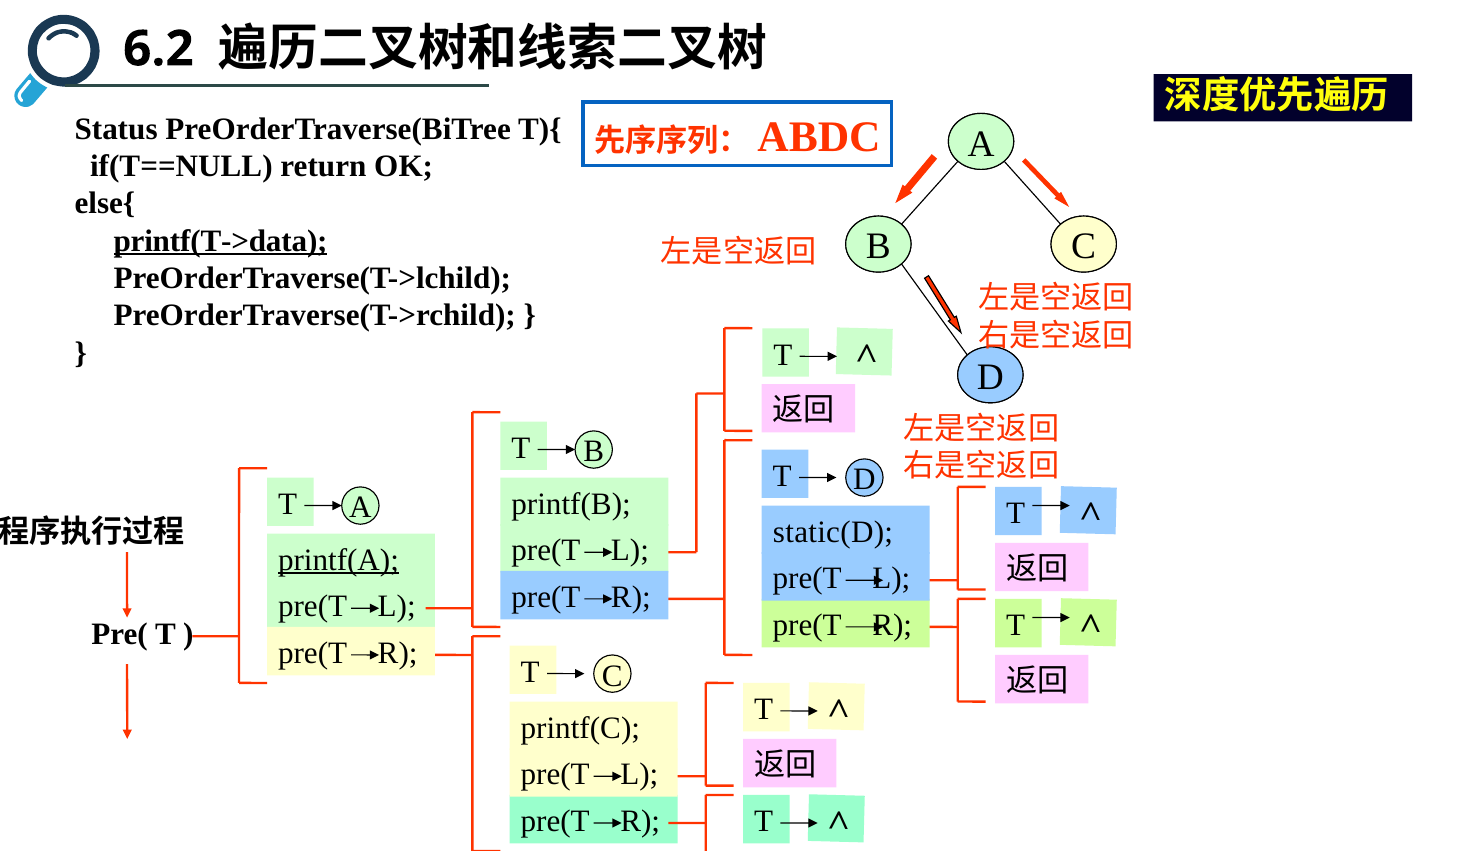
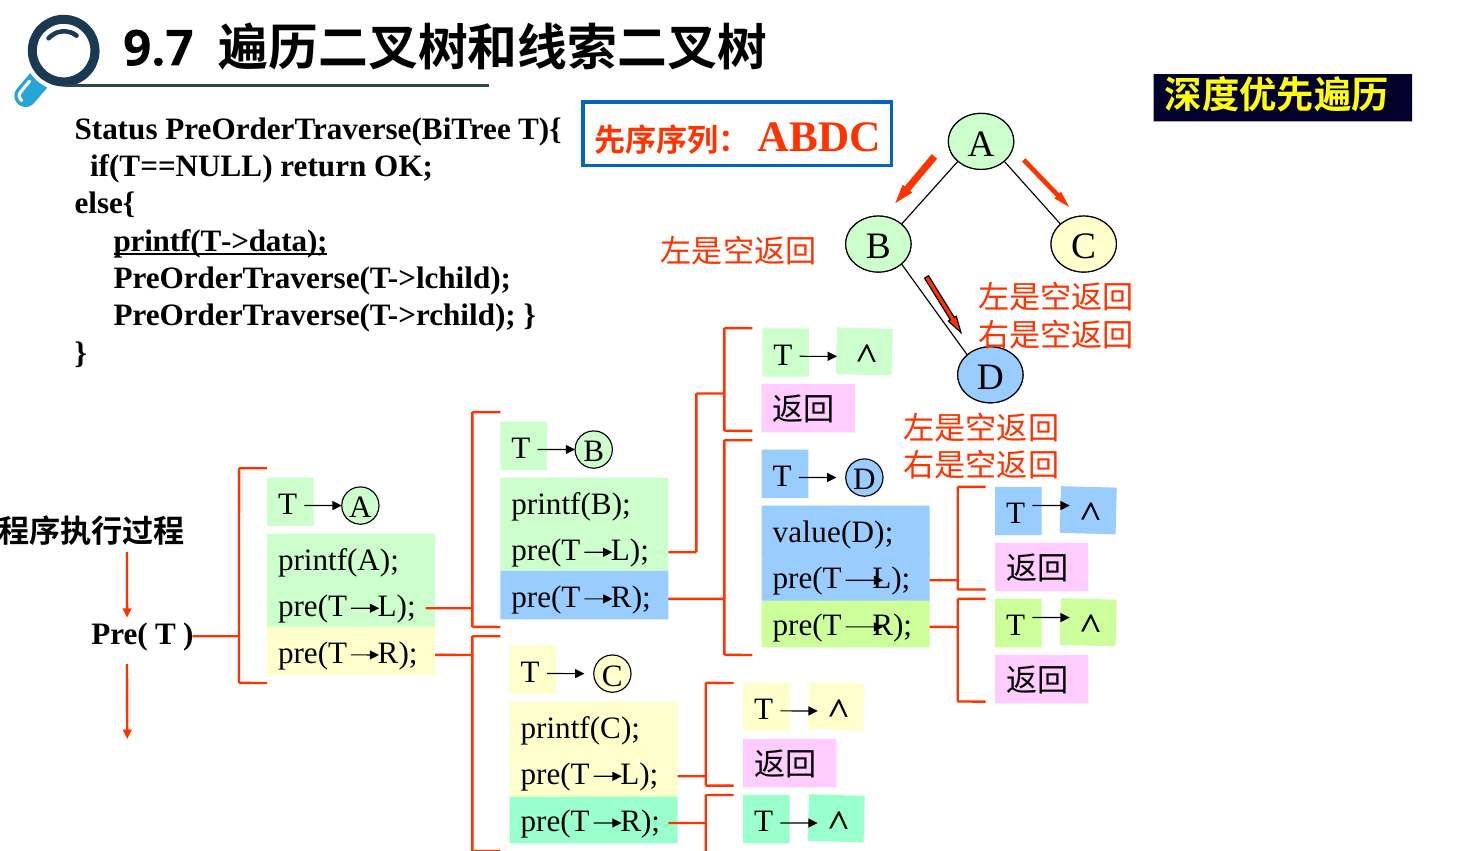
6.2: 6.2 -> 9.7
static(D: static(D -> value(D
printf(A underline: present -> none
